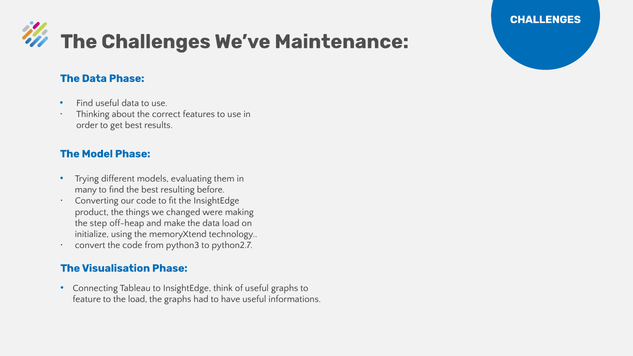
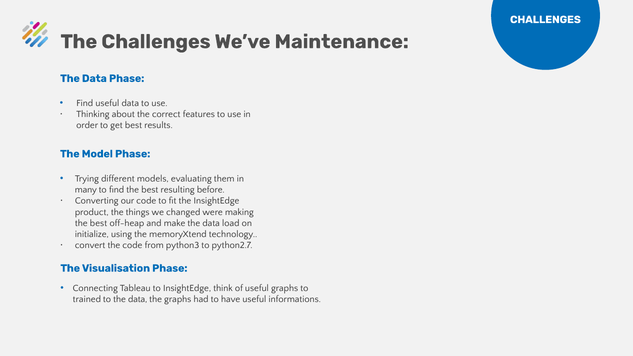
step at (99, 223): step -> best
feature: feature -> trained
to the load: load -> data
